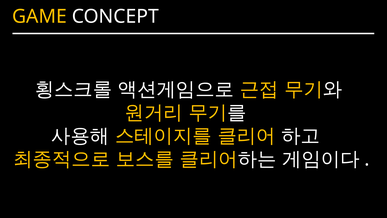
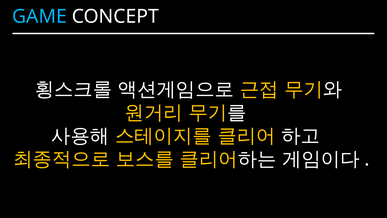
GAME colour: yellow -> light blue
